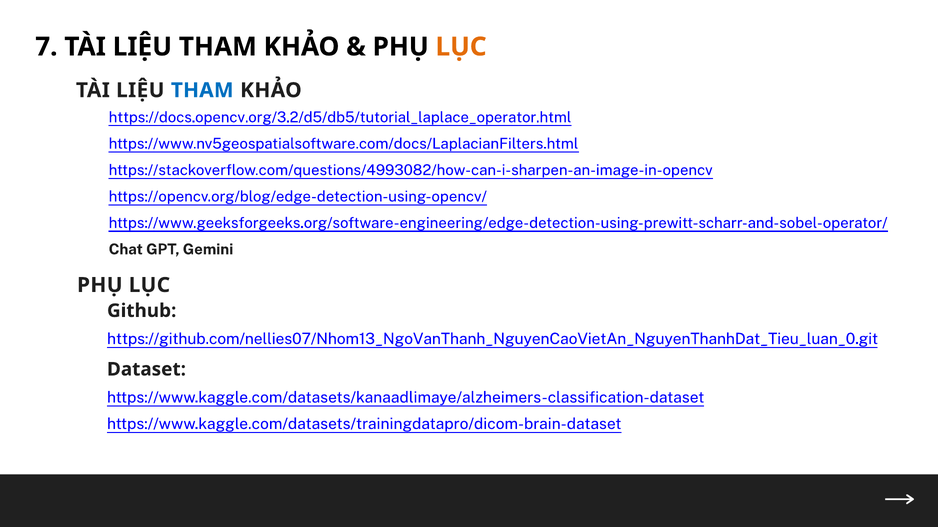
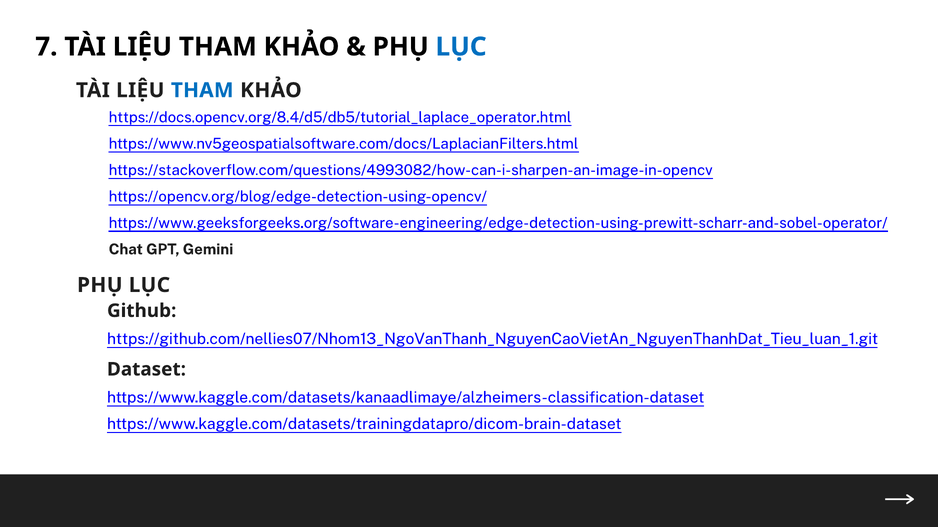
LỤC at (461, 47) colour: orange -> blue
https://docs.opencv.org/3.2/d5/db5/tutorial_laplace_operator.html: https://docs.opencv.org/3.2/d5/db5/tutorial_laplace_operator.html -> https://docs.opencv.org/8.4/d5/db5/tutorial_laplace_operator.html
https://github.com/nellies07/Nhom13_NgoVanThanh_NguyenCaoVietAn_NguyenThanhDat_Tieu_luan_0.git: https://github.com/nellies07/Nhom13_NgoVanThanh_NguyenCaoVietAn_NguyenThanhDat_Tieu_luan_0.git -> https://github.com/nellies07/Nhom13_NgoVanThanh_NguyenCaoVietAn_NguyenThanhDat_Tieu_luan_1.git
